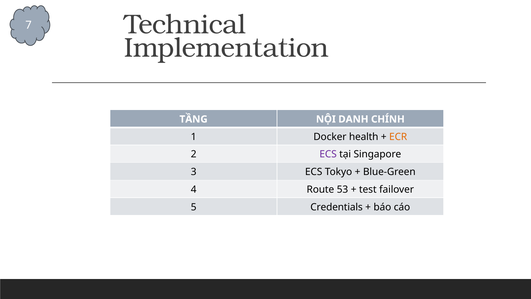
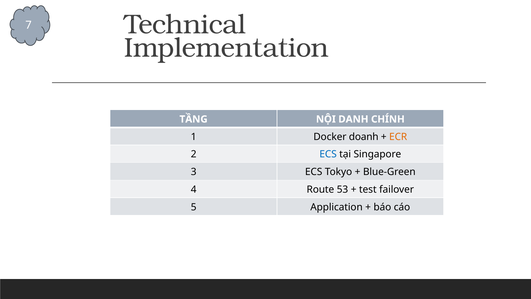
health: health -> doanh
ECS at (328, 154) colour: purple -> blue
Credentials: Credentials -> Application
